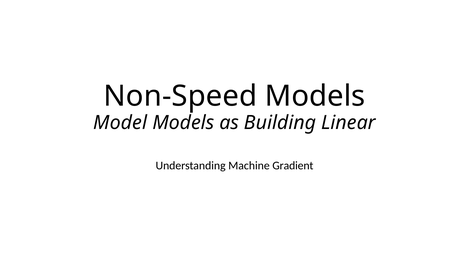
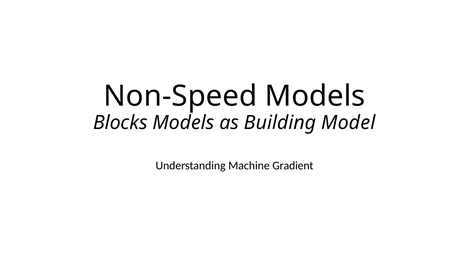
Model: Model -> Blocks
Linear: Linear -> Model
